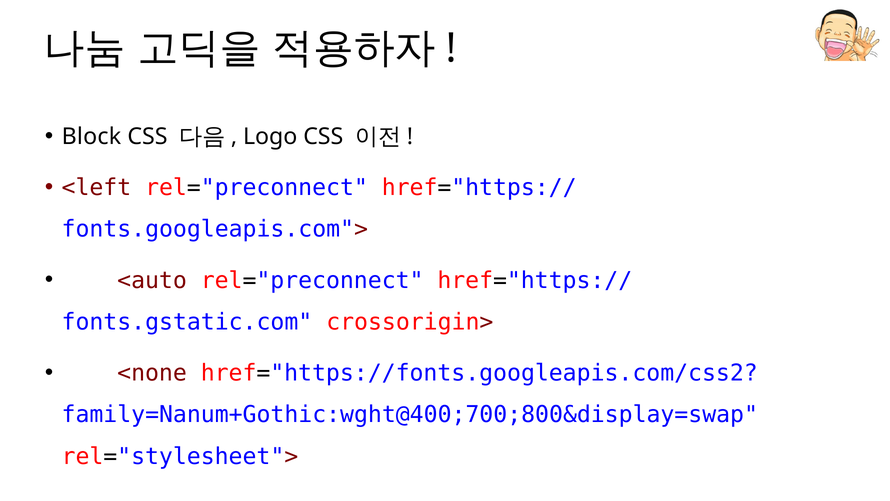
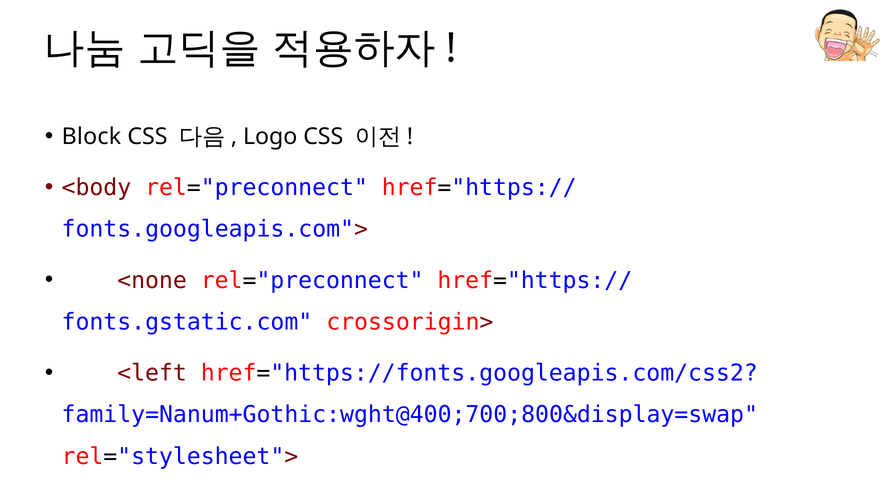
<left: <left -> <body
<auto: <auto -> <none
<none: <none -> <left
